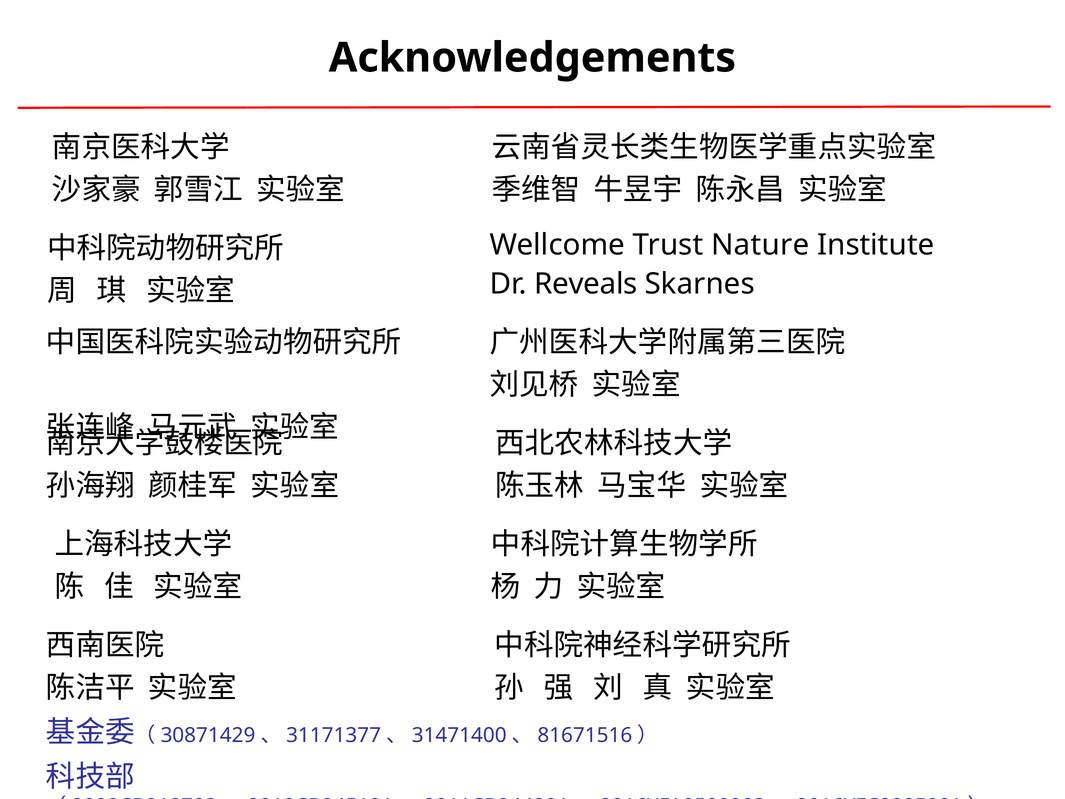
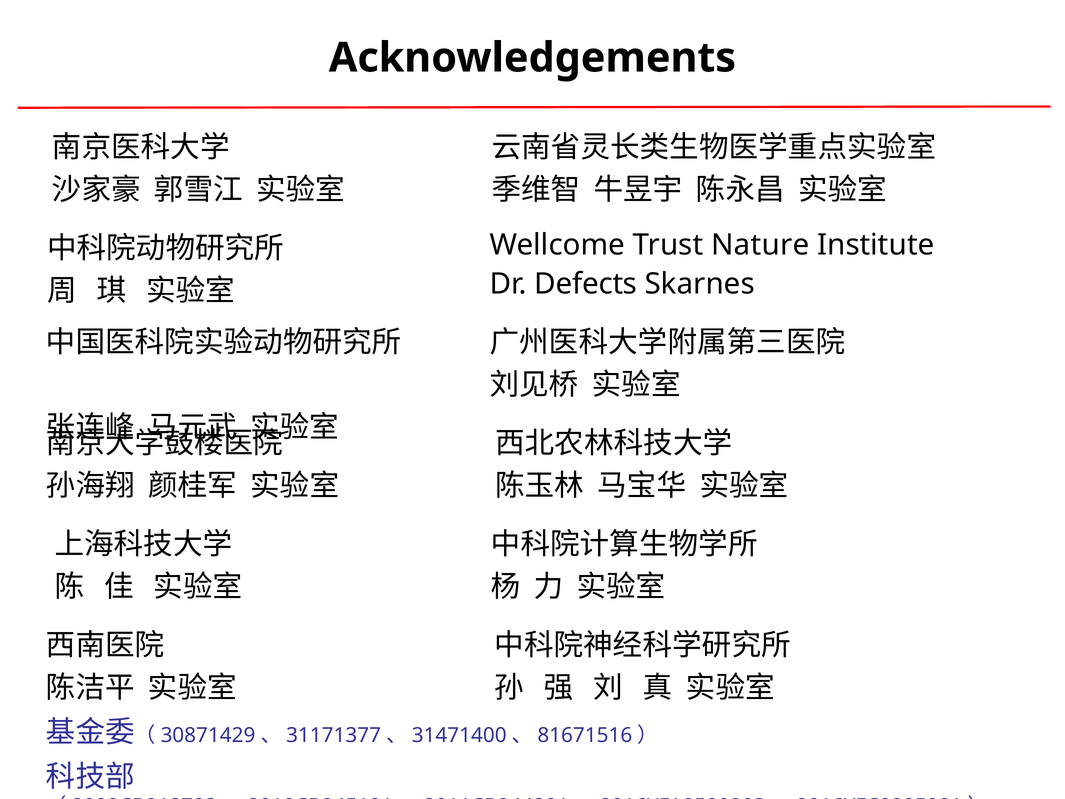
Reveals: Reveals -> Defects
